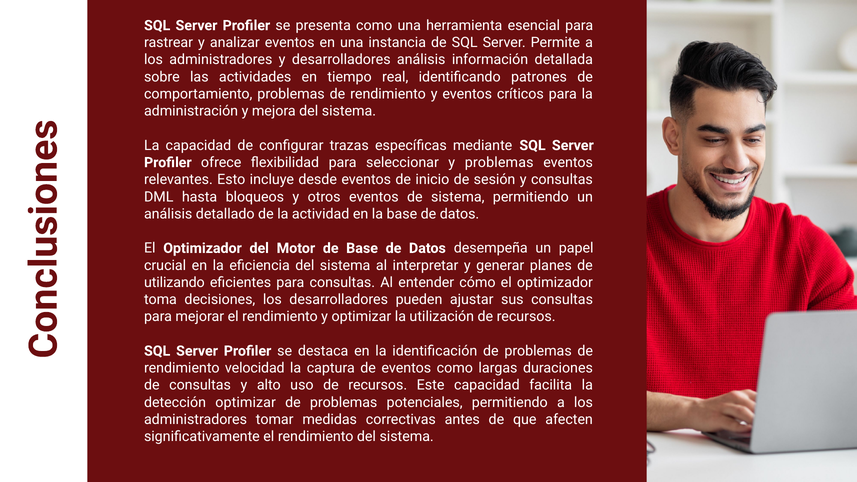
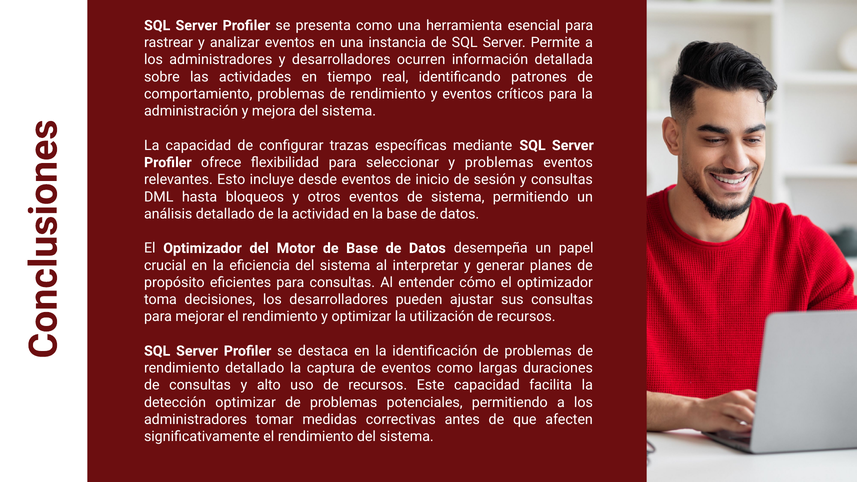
desarrolladores análisis: análisis -> ocurren
utilizando: utilizando -> propósito
rendimiento velocidad: velocidad -> detallado
